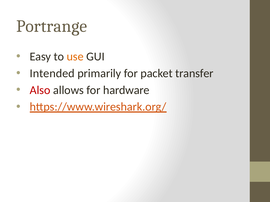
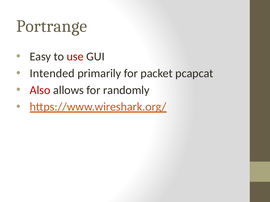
use colour: orange -> red
transfer: transfer -> pcapcat
hardware: hardware -> randomly
